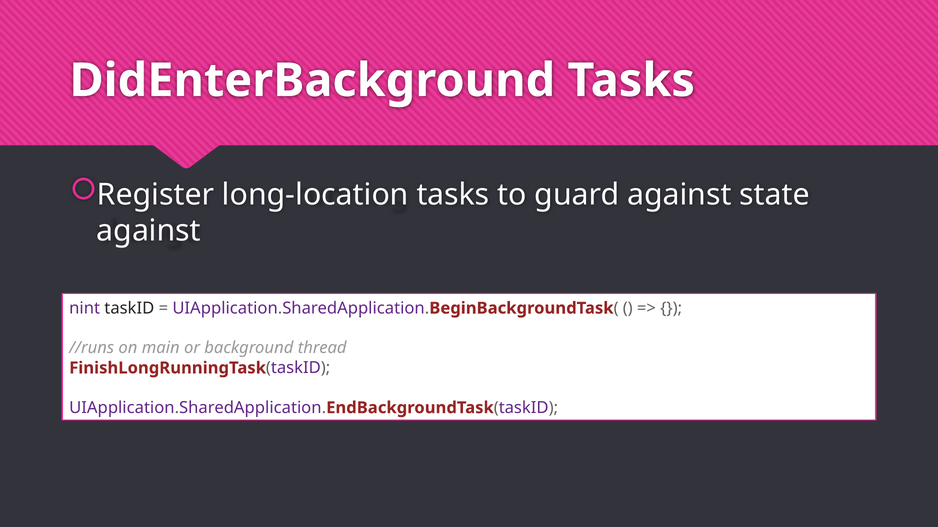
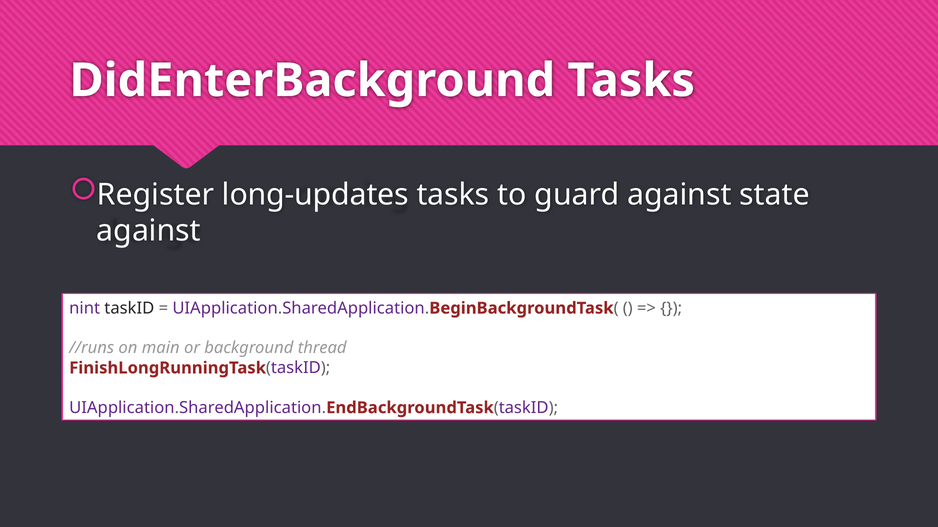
long-location: long-location -> long-updates
